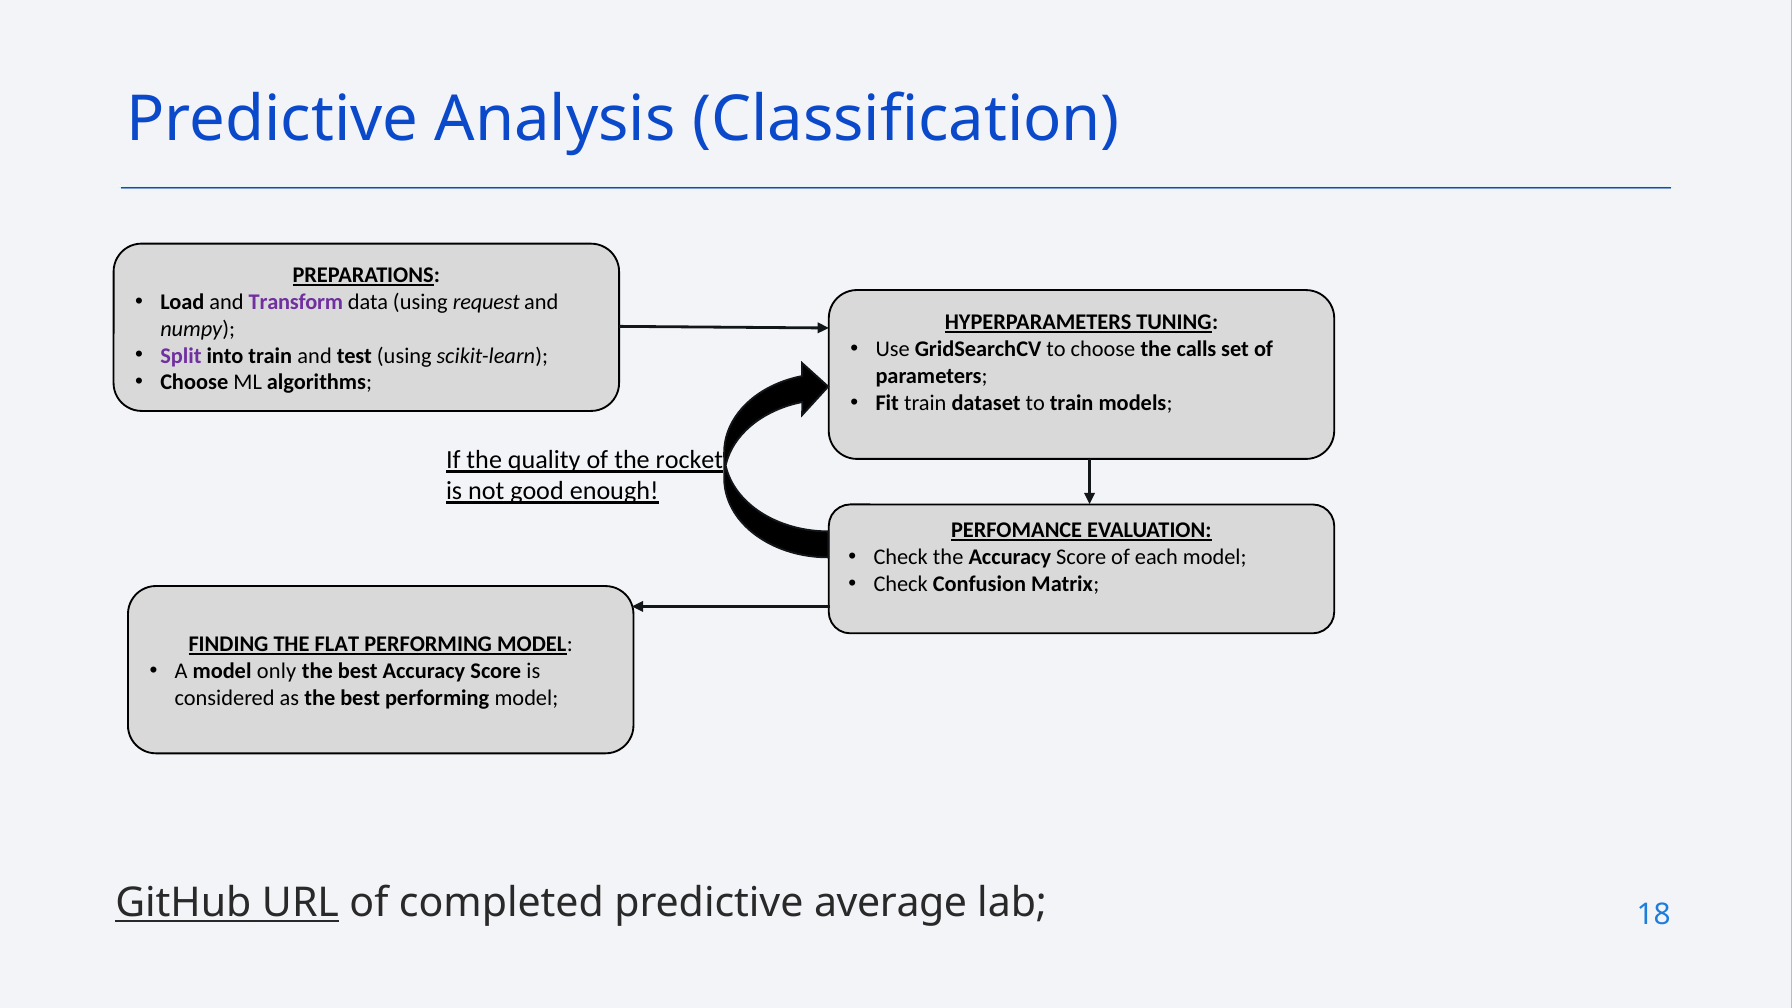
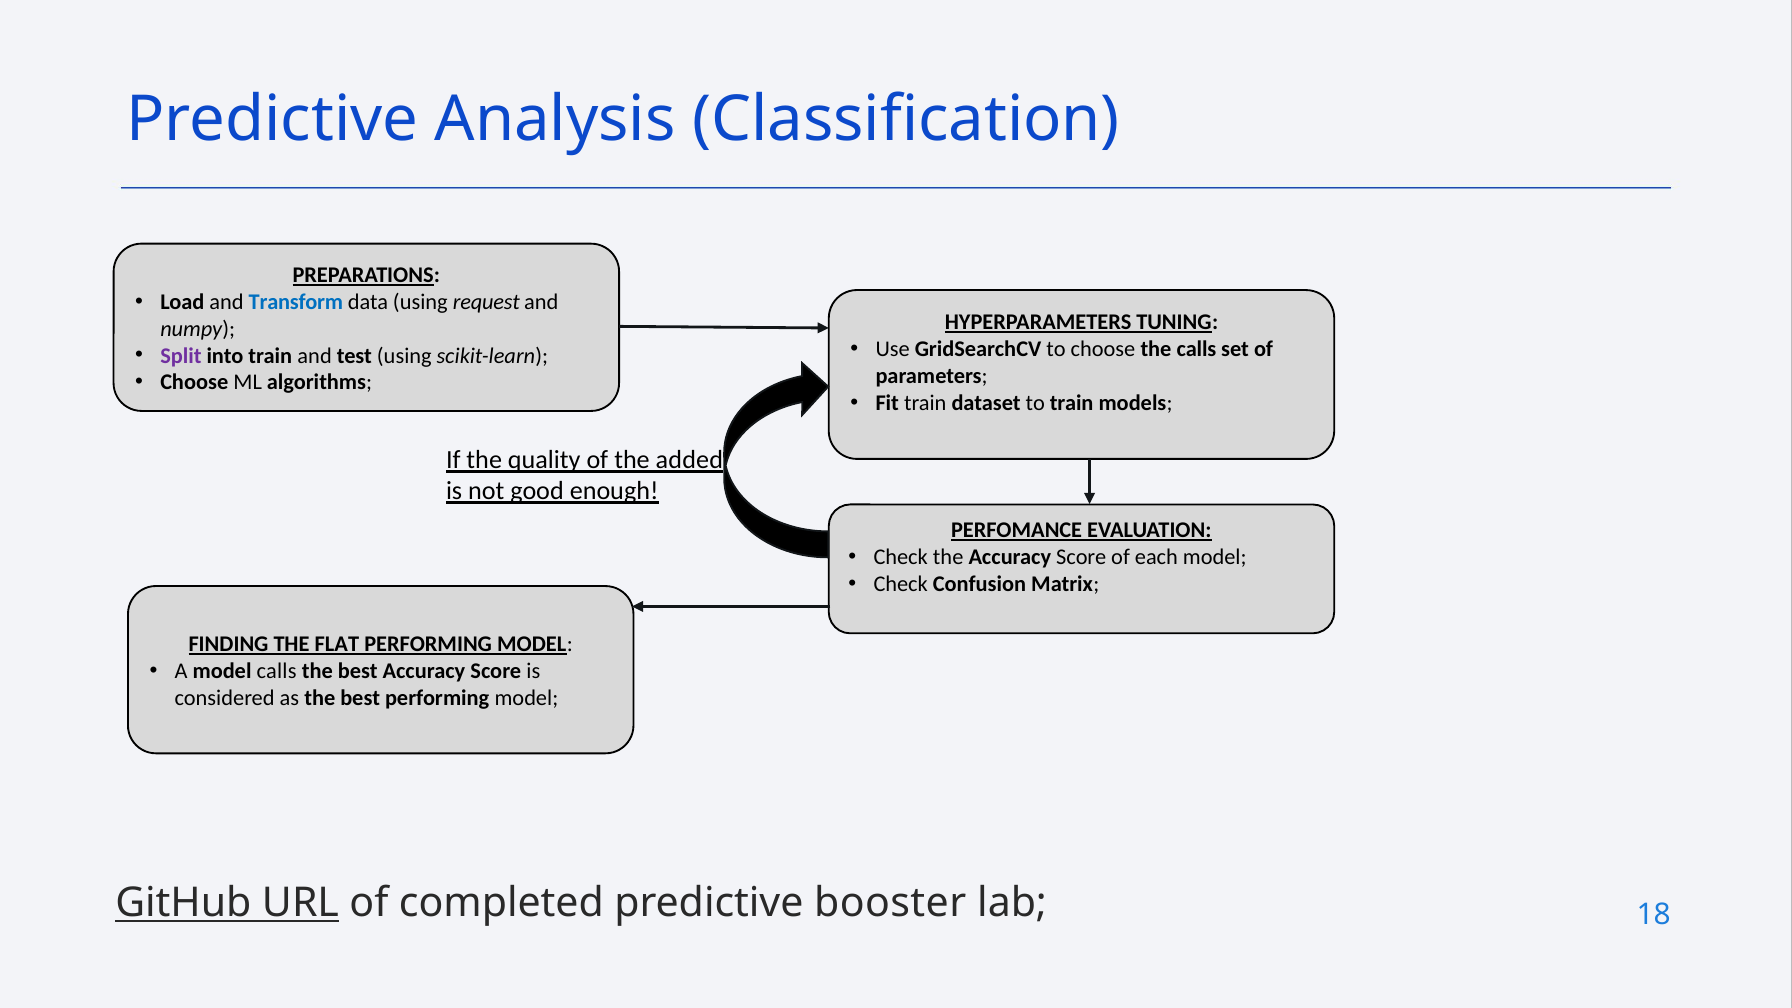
Transform colour: purple -> blue
rocket: rocket -> added
model only: only -> calls
average: average -> booster
